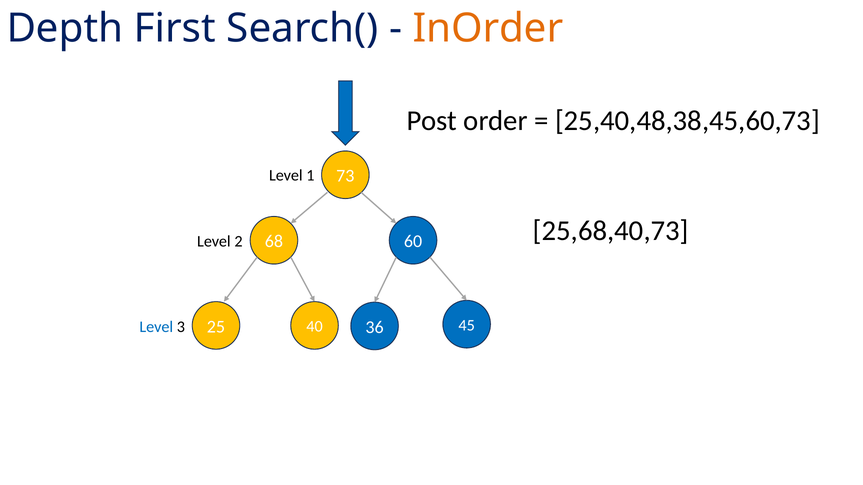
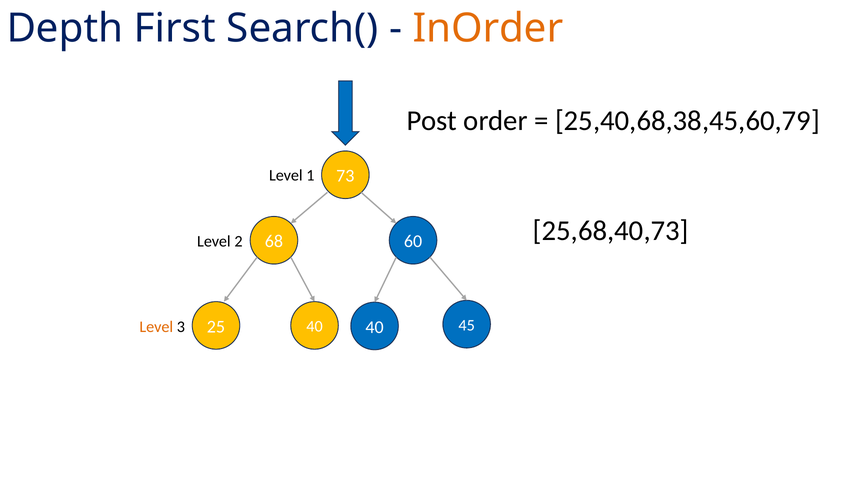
25,40,48,38,45,60,73: 25,40,48,38,45,60,73 -> 25,40,68,38,45,60,79
40 36: 36 -> 40
Level at (156, 327) colour: blue -> orange
